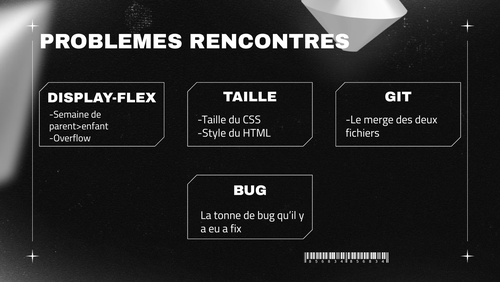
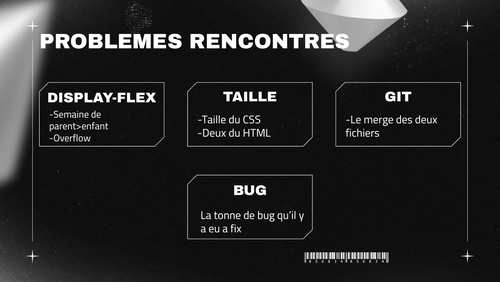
Style at (212, 133): Style -> Deux
